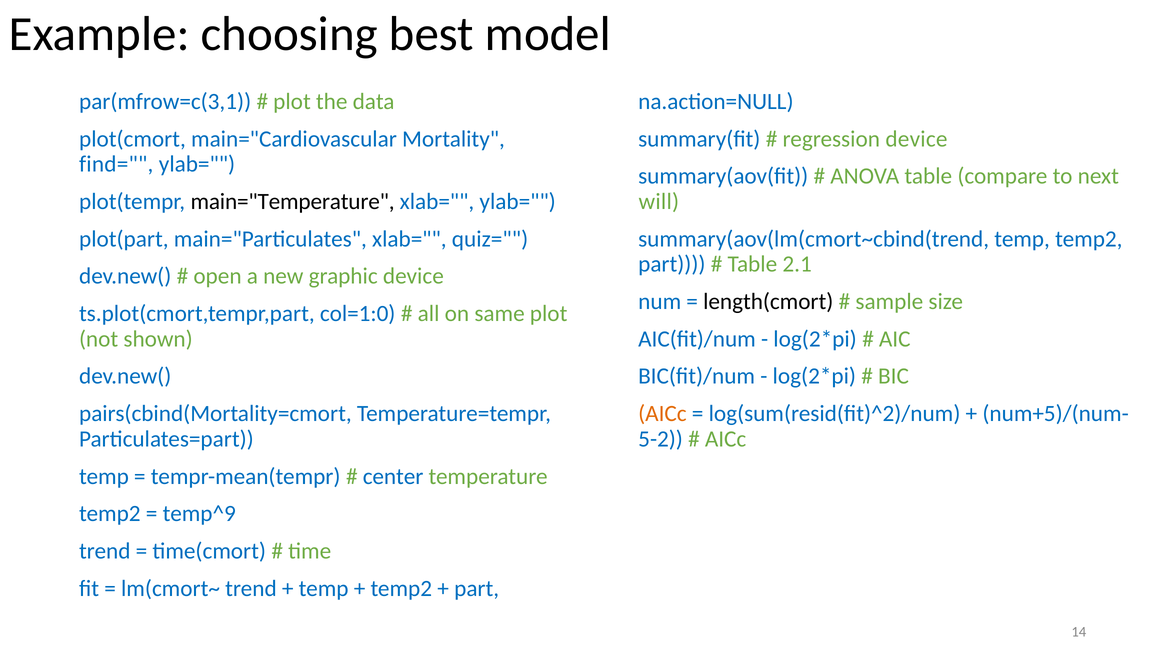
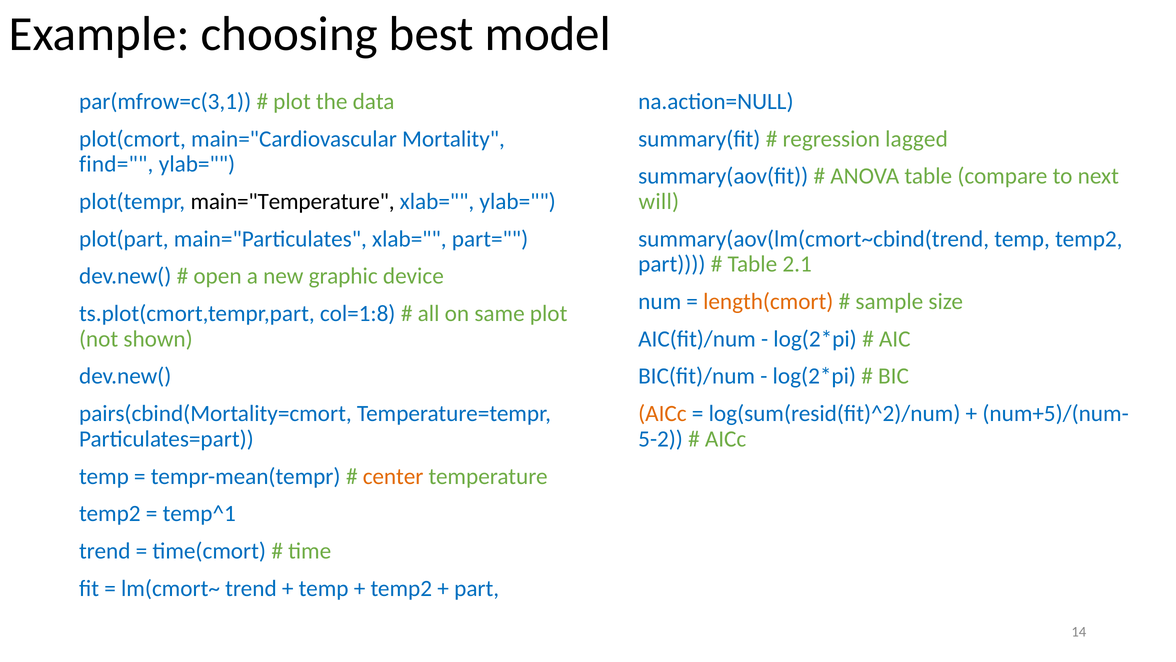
regression device: device -> lagged
quiz=: quiz= -> part=
length(cmort colour: black -> orange
col=1:0: col=1:0 -> col=1:8
center colour: blue -> orange
temp^9: temp^9 -> temp^1
